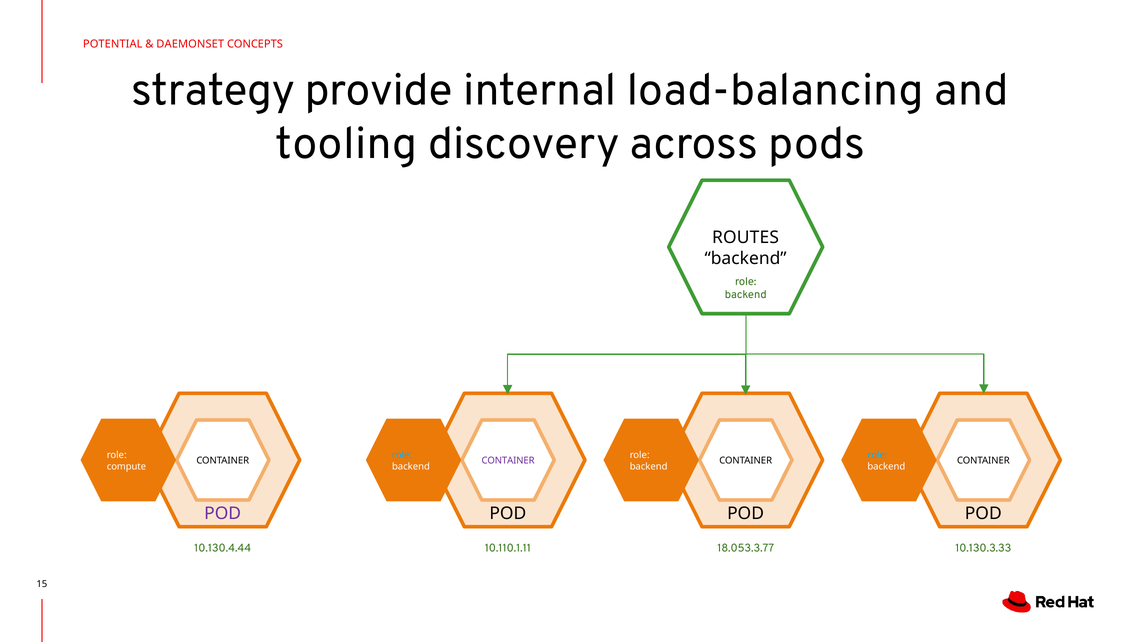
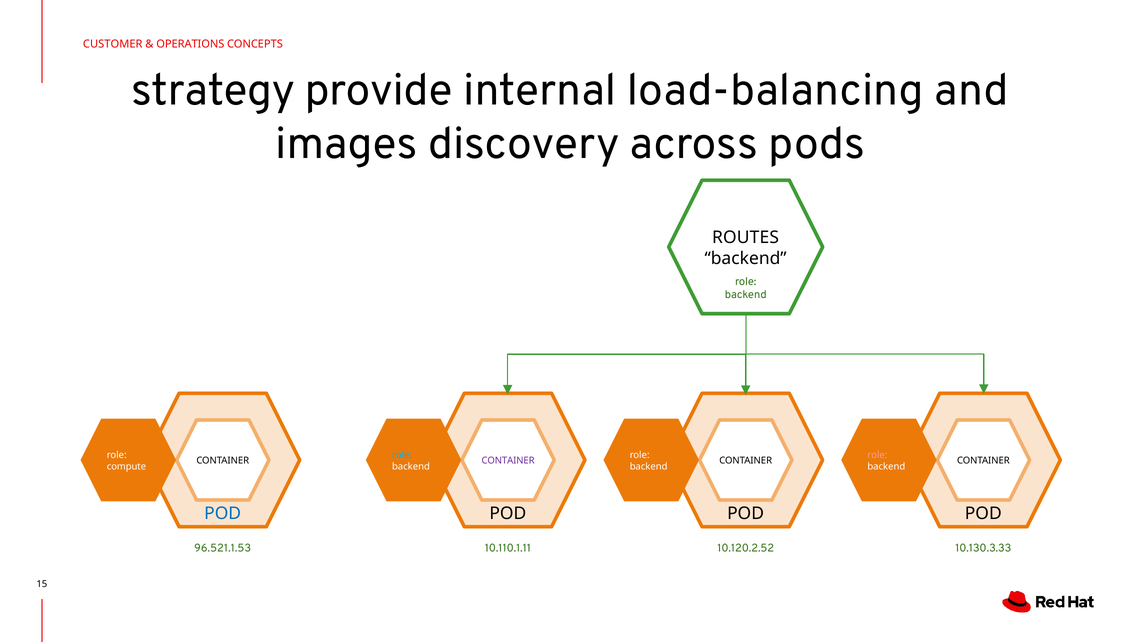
POTENTIAL: POTENTIAL -> CUSTOMER
DAEMONSET: DAEMONSET -> OPERATIONS
tooling: tooling -> images
role at (877, 455) colour: light blue -> pink
POD at (223, 513) colour: purple -> blue
10.130.4.44: 10.130.4.44 -> 96.521.1.53
18.053.3.77: 18.053.3.77 -> 10.120.2.52
